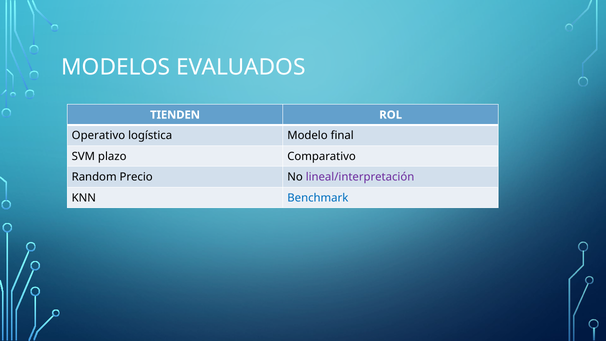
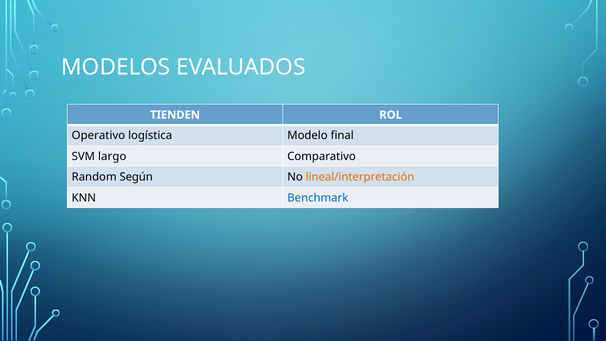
plazo: plazo -> largo
Precio: Precio -> Según
lineal/interpretación colour: purple -> orange
